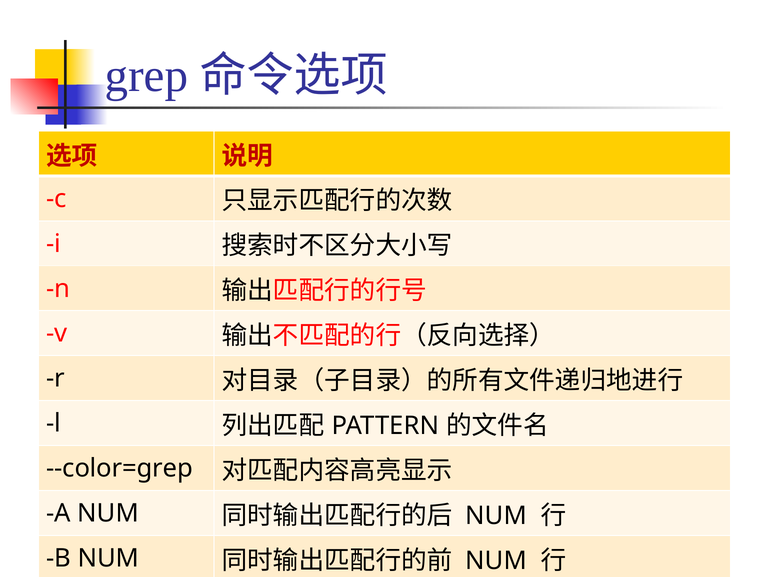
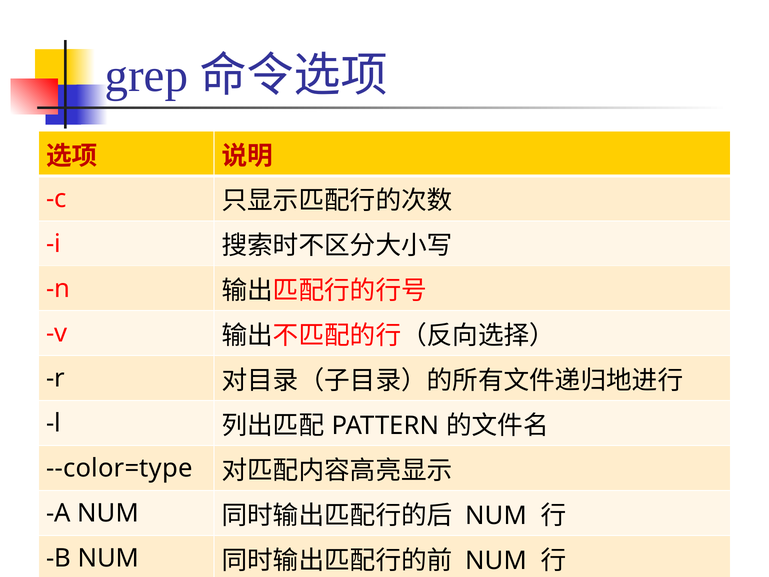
--color=grep: --color=grep -> --color=type
